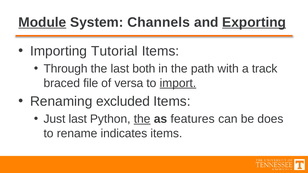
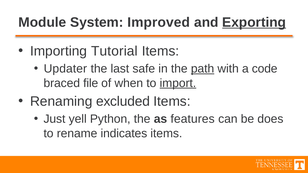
Module underline: present -> none
Channels: Channels -> Improved
Through: Through -> Updater
both: both -> safe
path underline: none -> present
track: track -> code
versa: versa -> when
Just last: last -> yell
the at (142, 119) underline: present -> none
